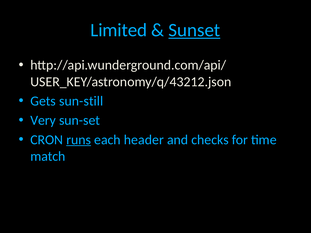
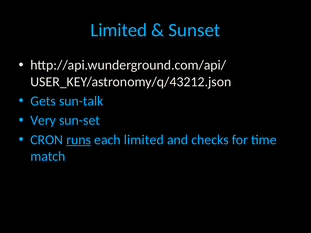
Sunset underline: present -> none
sun-still: sun-still -> sun-talk
each header: header -> limited
